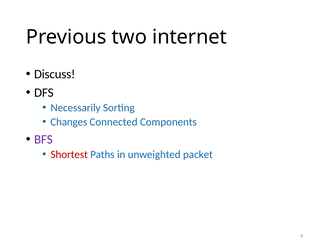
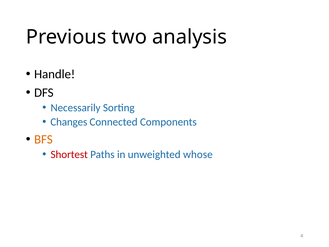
internet: internet -> analysis
Discuss: Discuss -> Handle
BFS colour: purple -> orange
packet: packet -> whose
